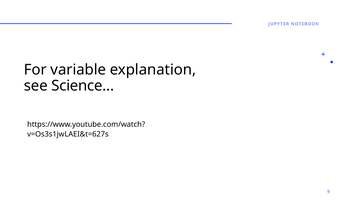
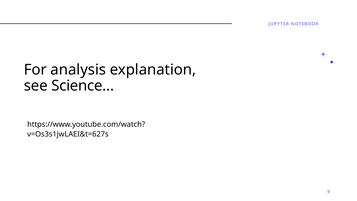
variable: variable -> analysis
